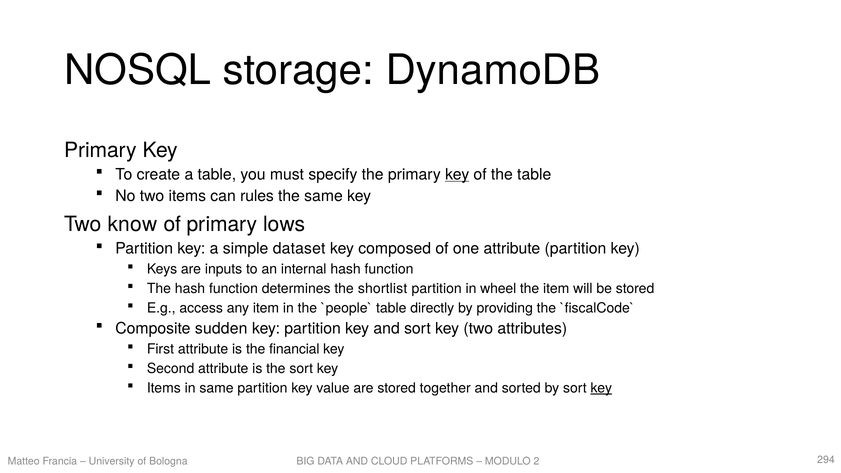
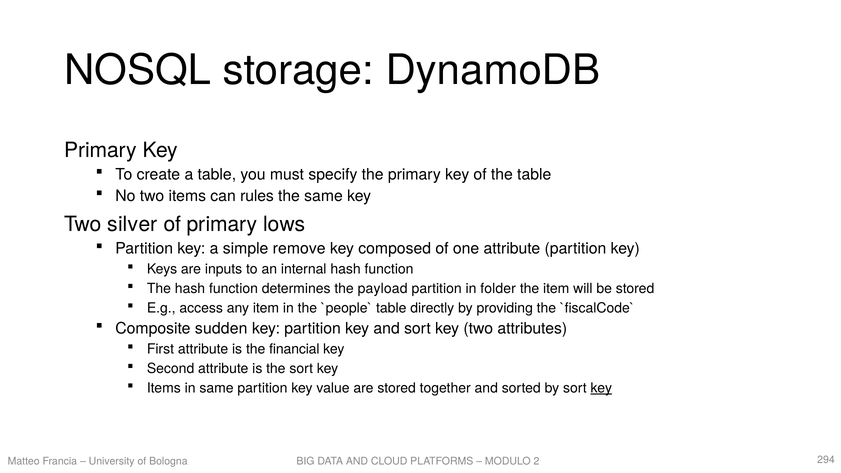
key at (457, 174) underline: present -> none
know: know -> silver
dataset: dataset -> remove
shortlist: shortlist -> payload
wheel: wheel -> folder
